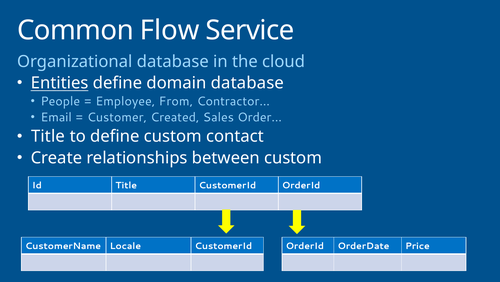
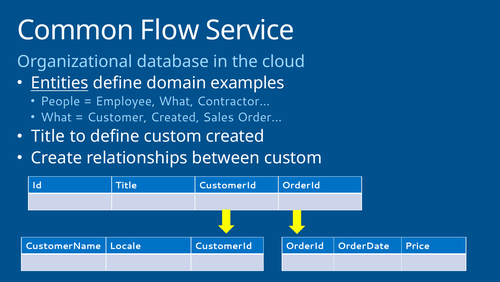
domain database: database -> examples
Employee From: From -> What
Email at (56, 117): Email -> What
custom contact: contact -> created
